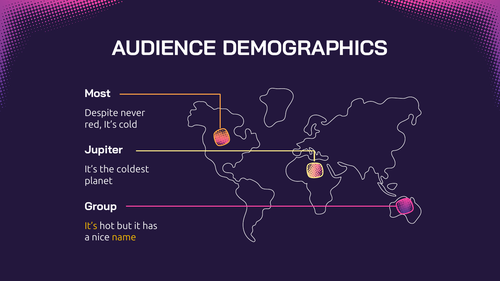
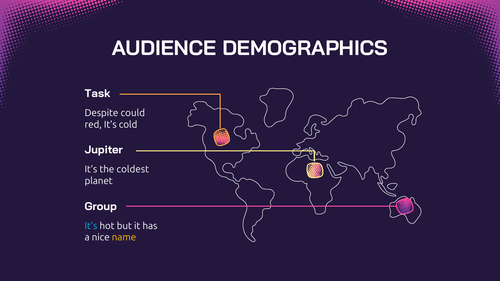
Most: Most -> Task
never: never -> could
It’s at (91, 226) colour: yellow -> light blue
